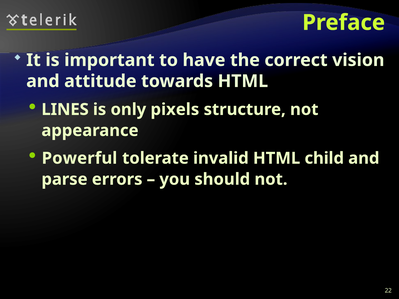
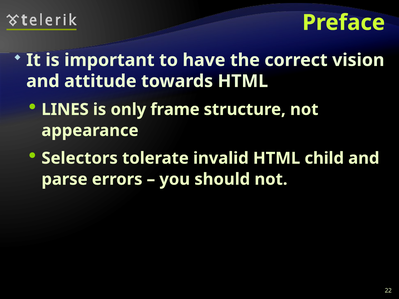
pixels: pixels -> frame
Powerful: Powerful -> Selectors
